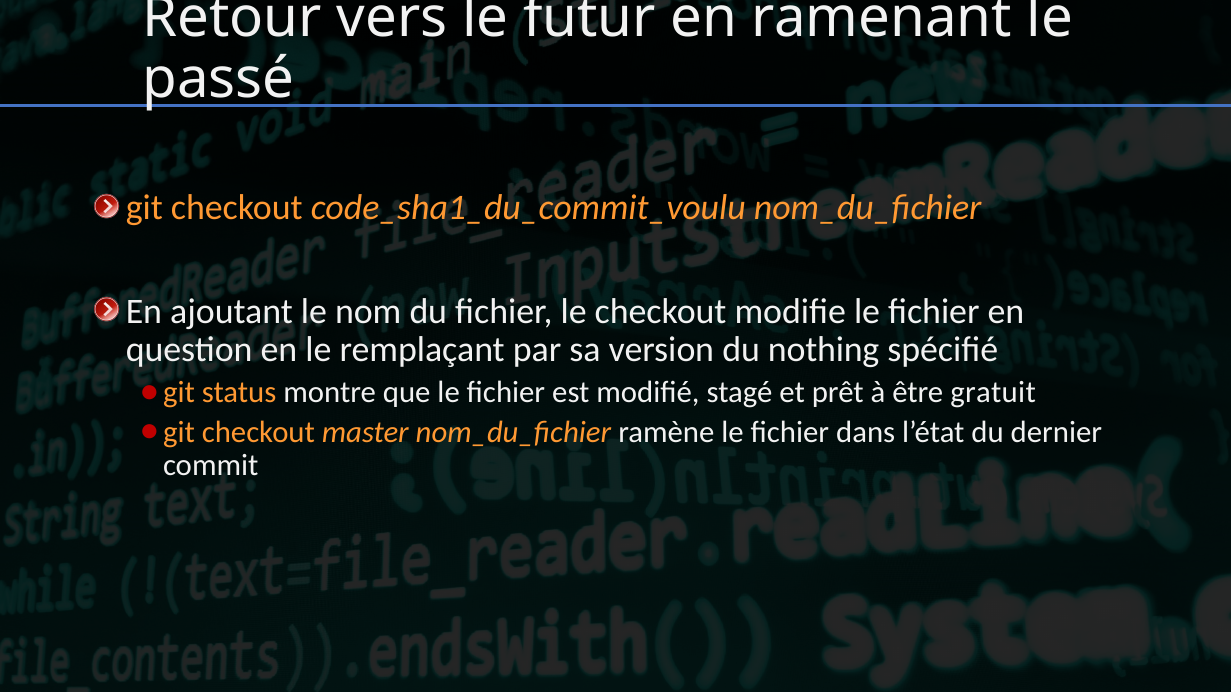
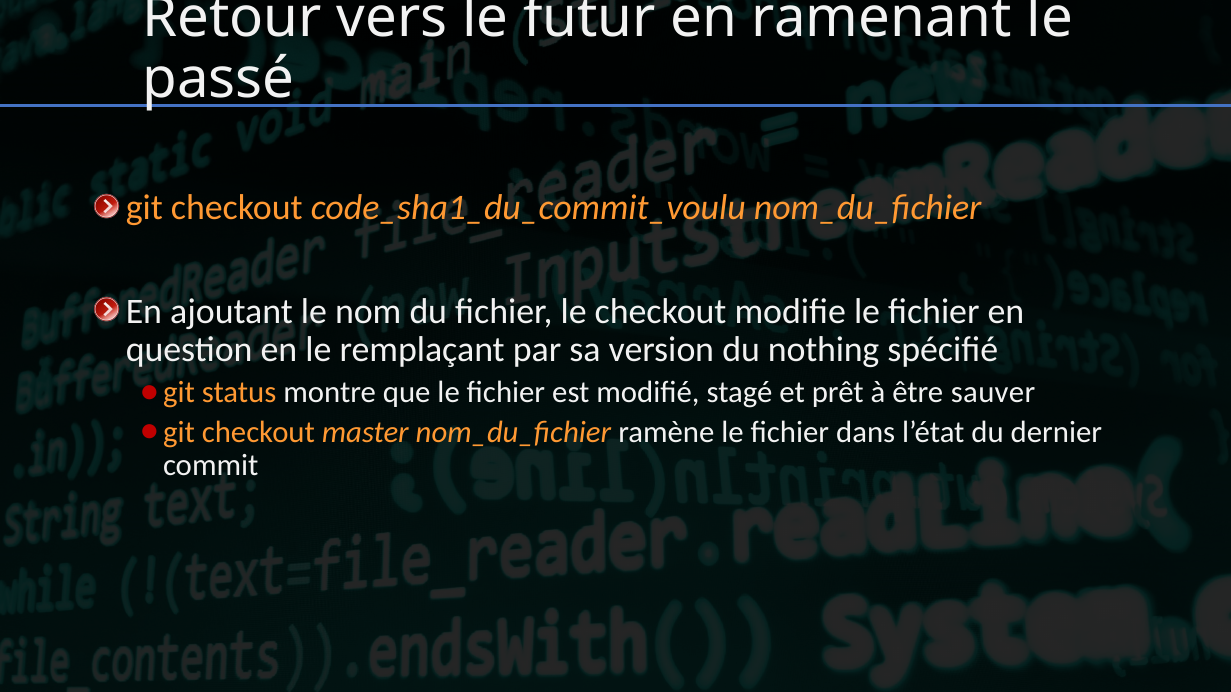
gratuit: gratuit -> sauver
